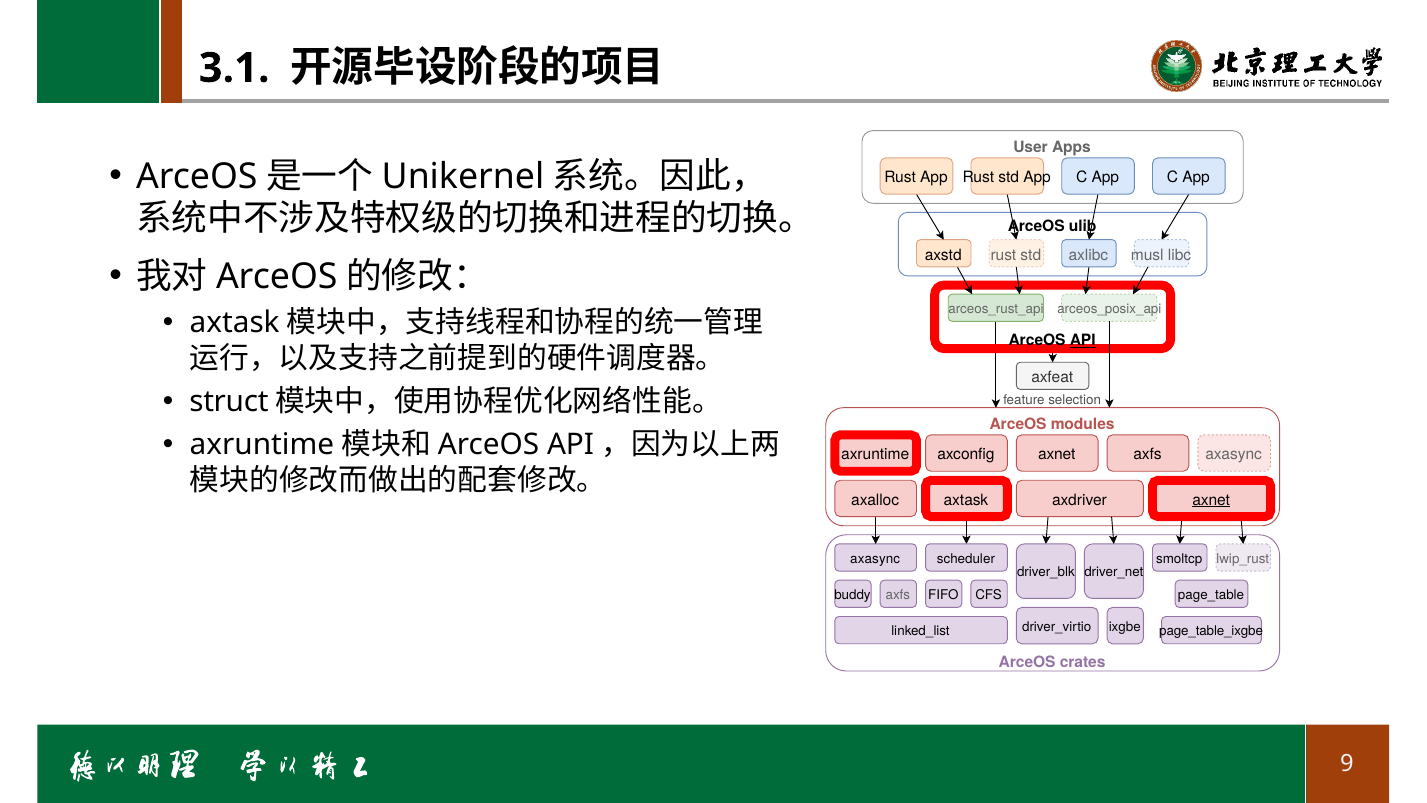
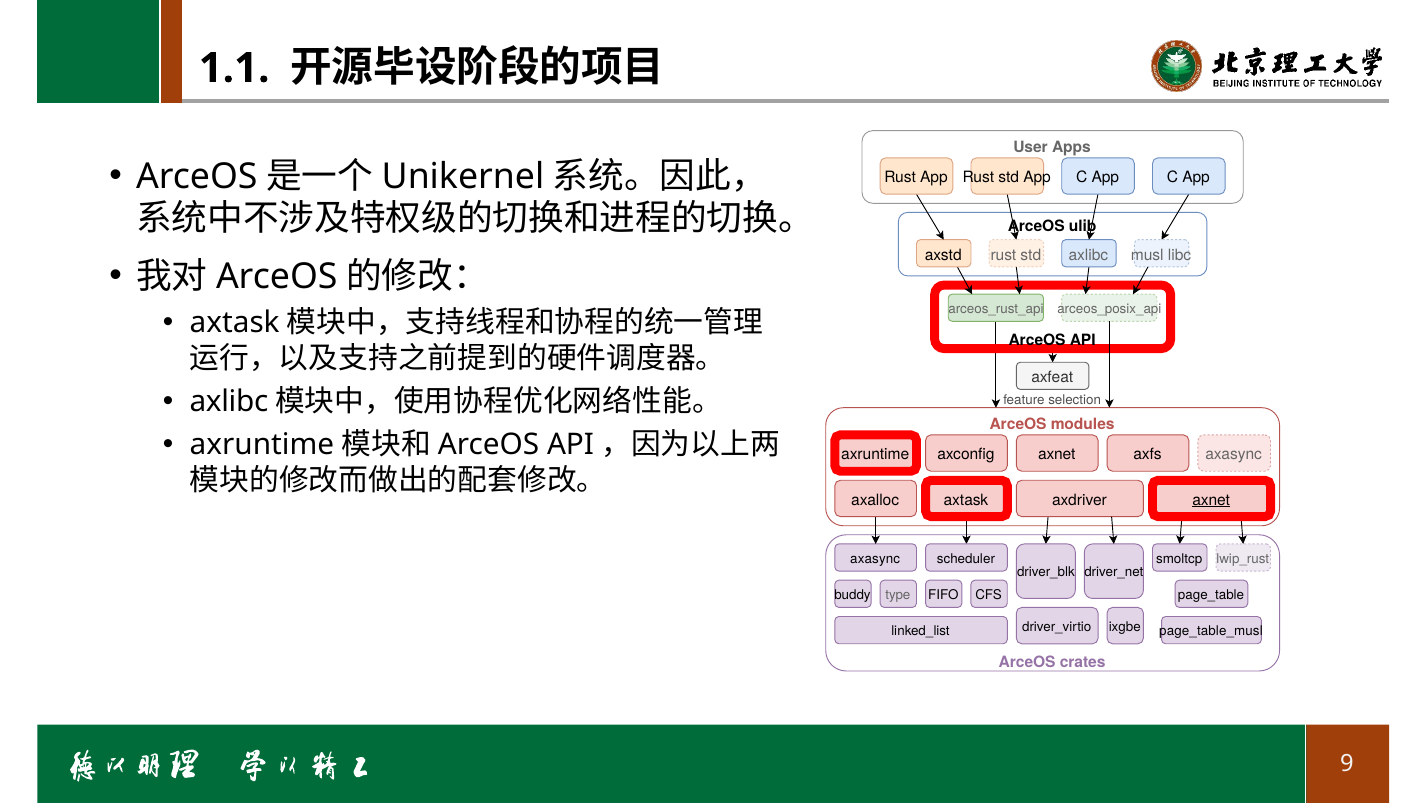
3.1: 3.1 -> 1.1
API at (1083, 340) underline: present -> none
struct at (229, 402): struct -> axlibc
buddy axfs: axfs -> type
page_table_ixgbe: page_table_ixgbe -> page_table_musl
